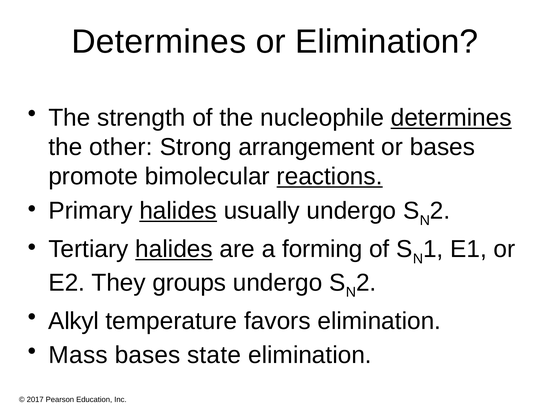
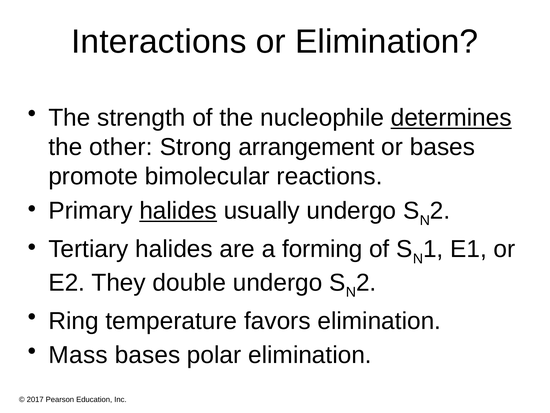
Determines at (159, 42): Determines -> Interactions
reactions underline: present -> none
halides at (174, 249) underline: present -> none
groups: groups -> double
Alkyl: Alkyl -> Ring
state: state -> polar
